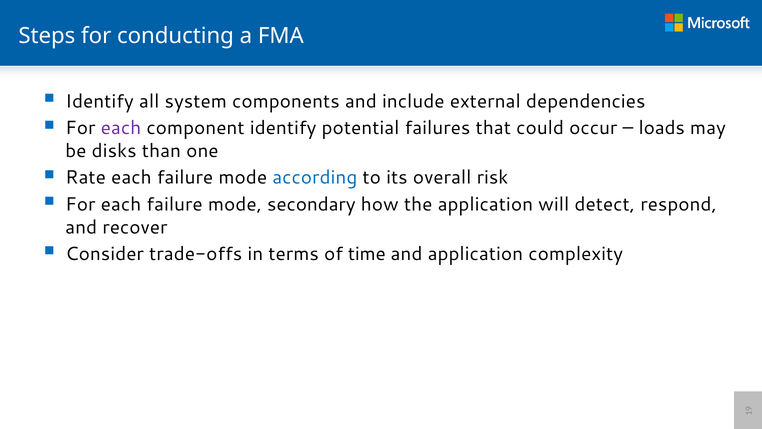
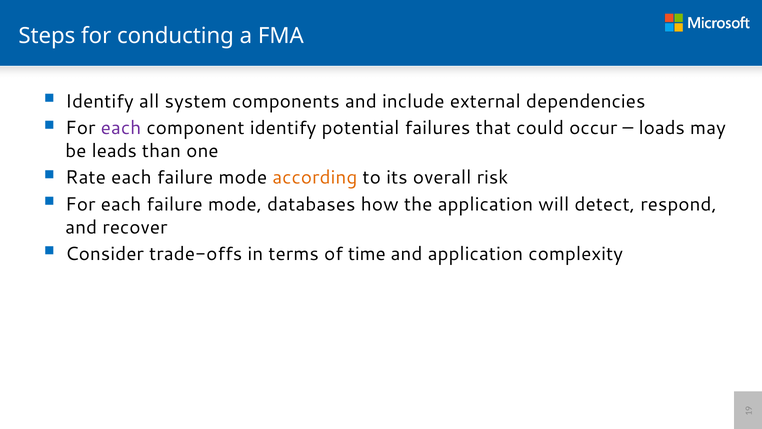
disks: disks -> leads
according colour: blue -> orange
secondary: secondary -> databases
